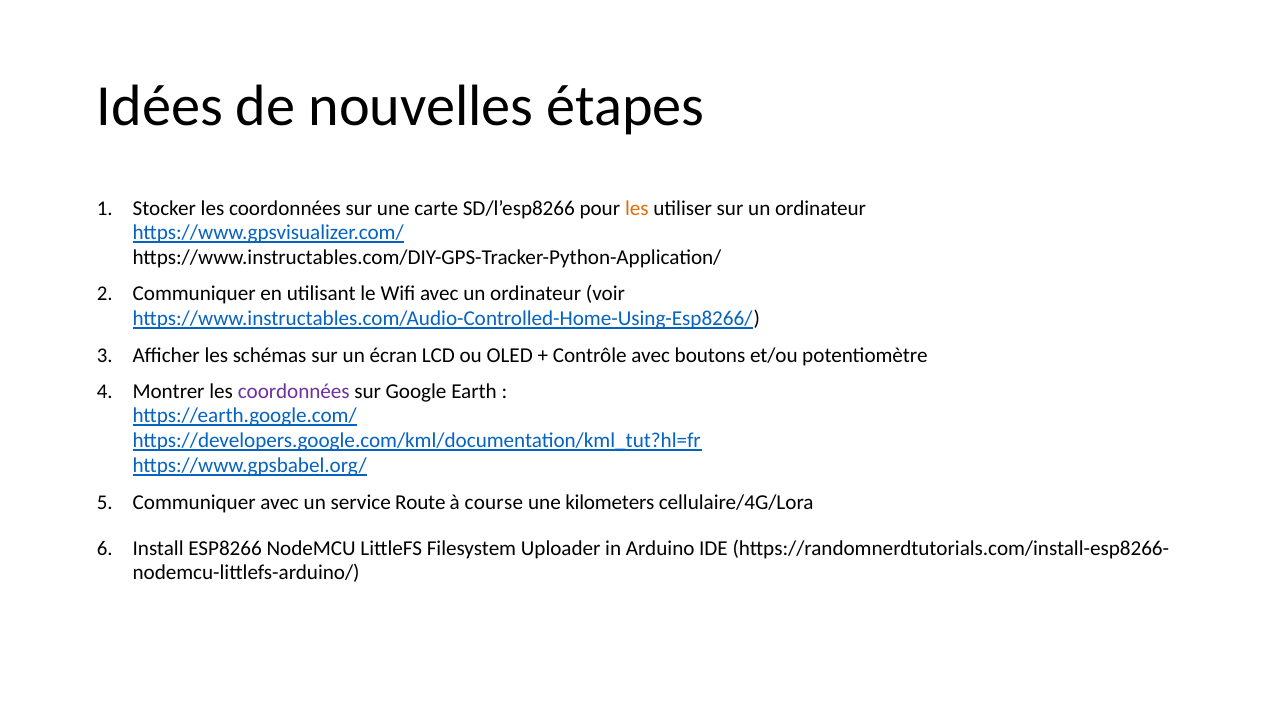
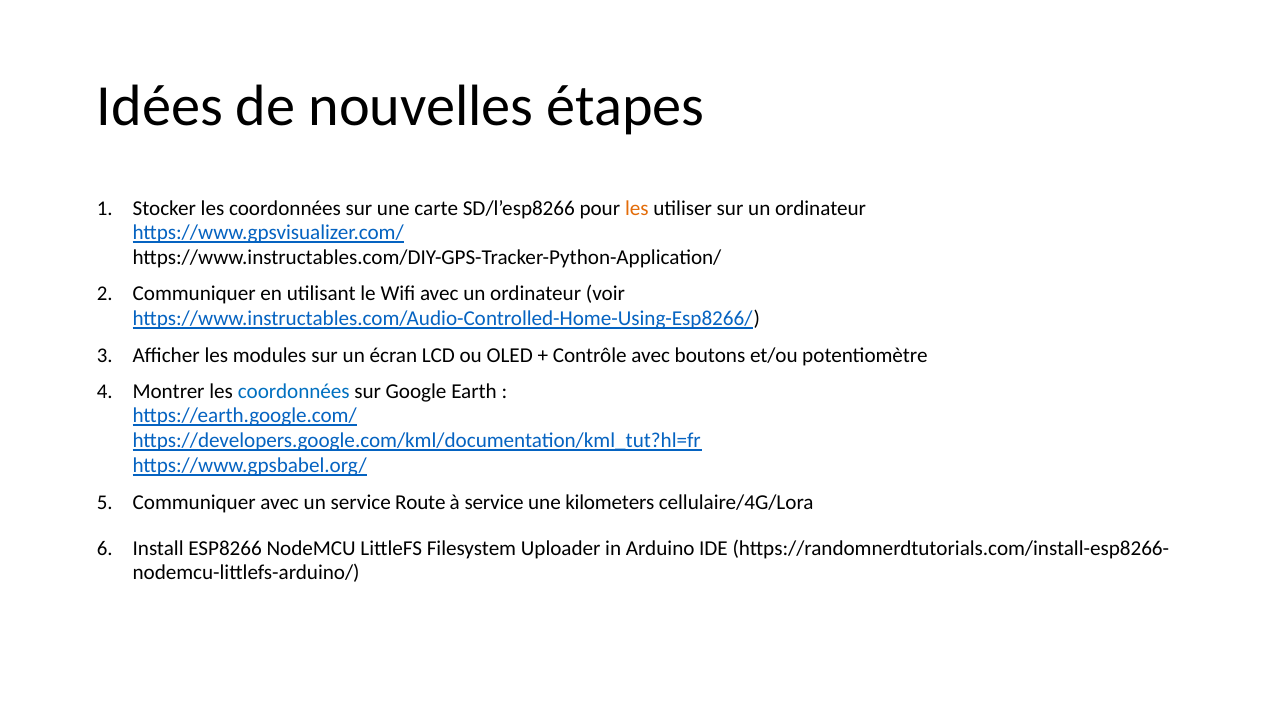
schémas: schémas -> modules
coordonnées at (294, 392) colour: purple -> blue
à course: course -> service
